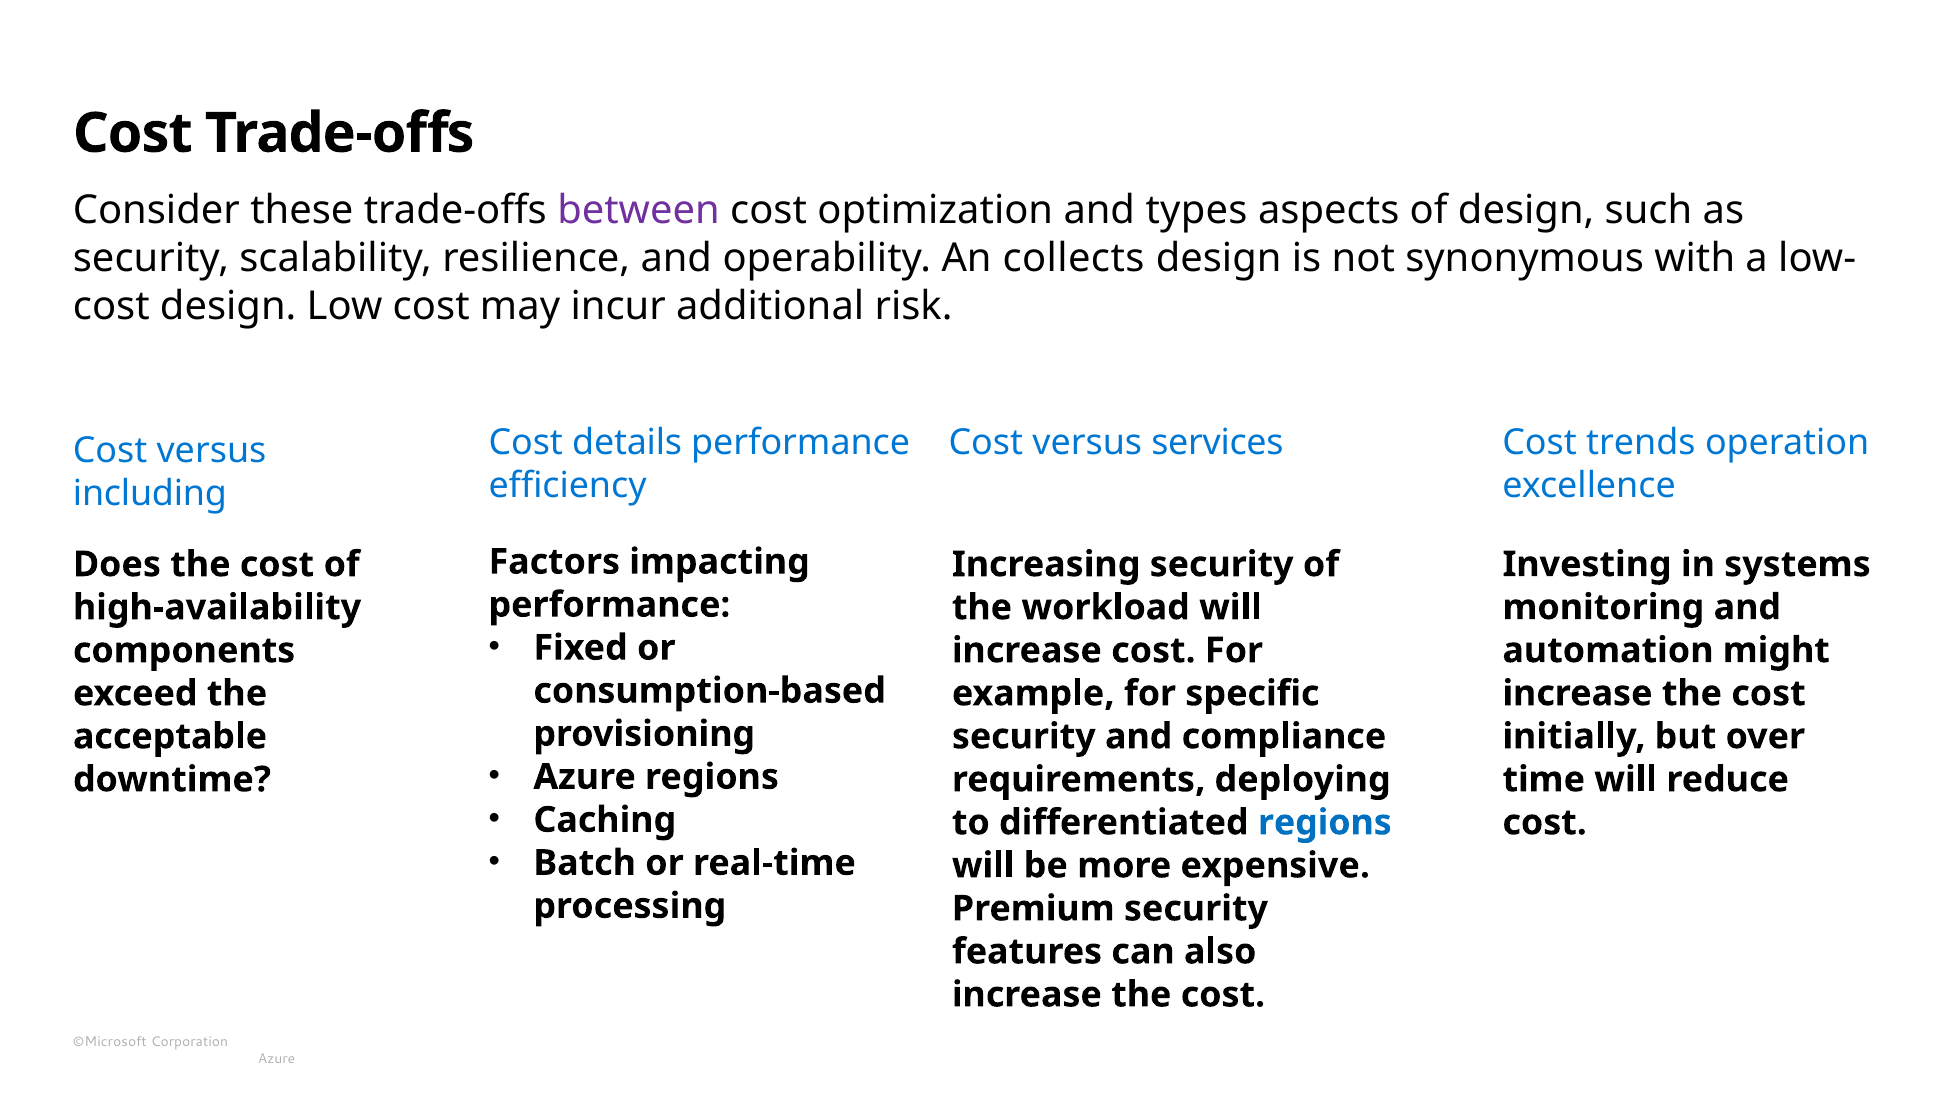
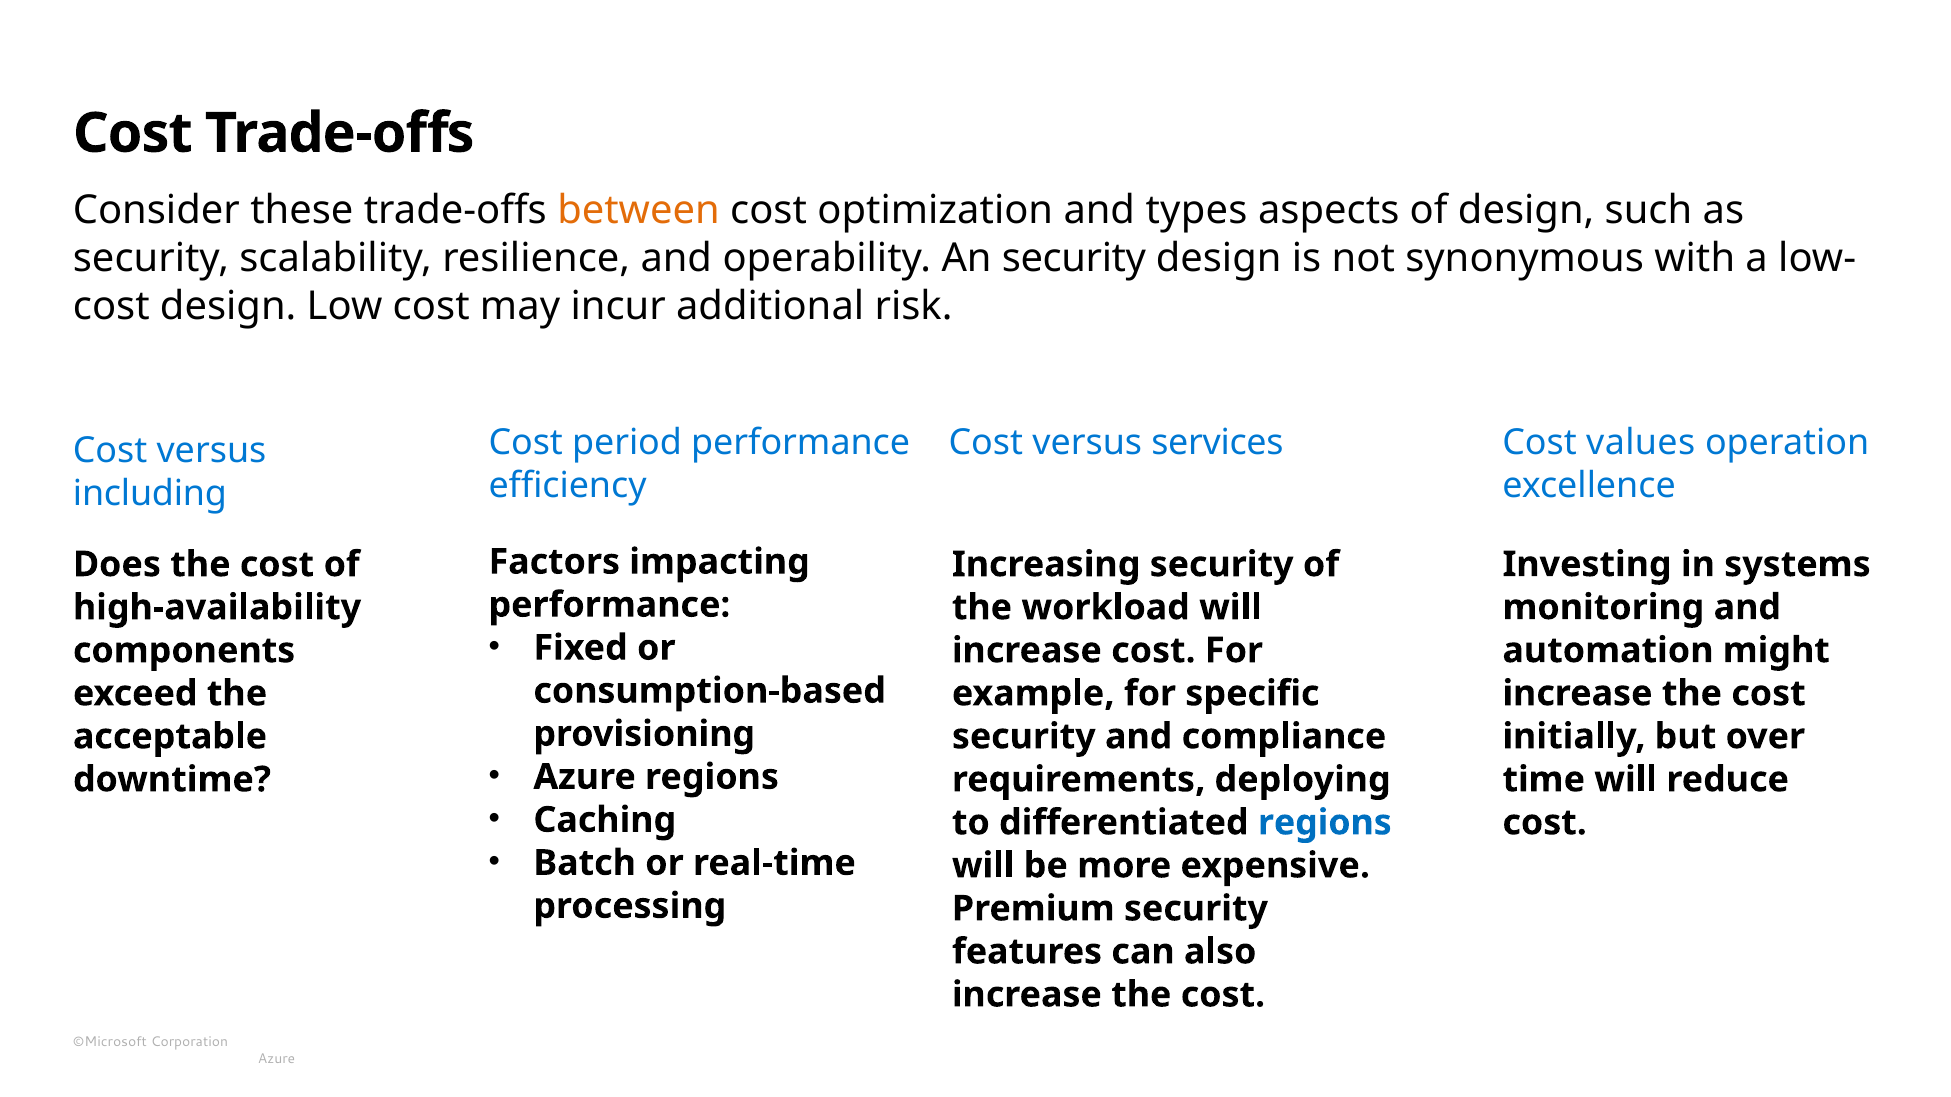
between colour: purple -> orange
An collects: collects -> security
details: details -> period
trends: trends -> values
